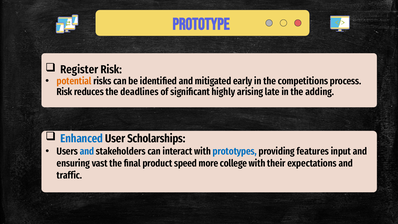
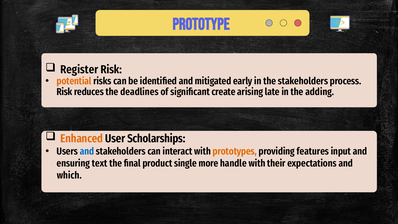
the competitions: competitions -> stakeholders
highly: highly -> create
Enhanced colour: blue -> orange
prototypes colour: blue -> orange
vast: vast -> text
speed: speed -> single
college: college -> handle
traffic: traffic -> which
